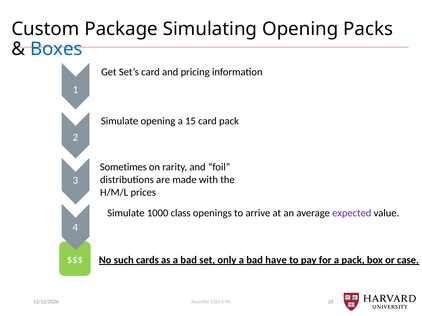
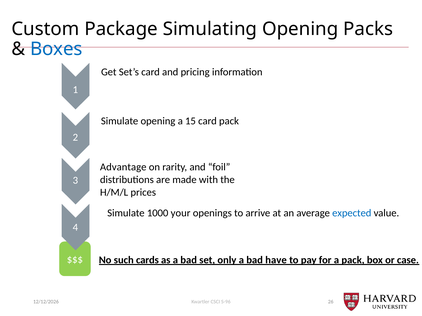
Sometimes: Sometimes -> Advantage
class: class -> your
expected colour: purple -> blue
